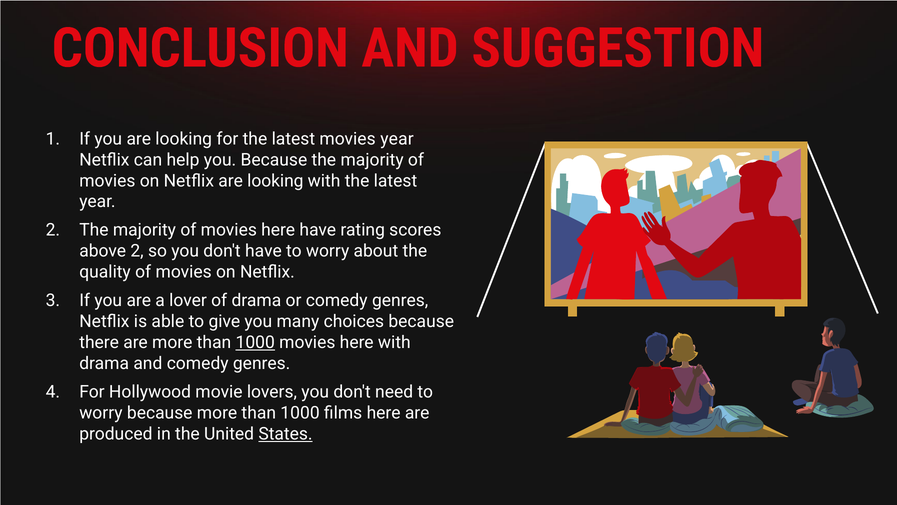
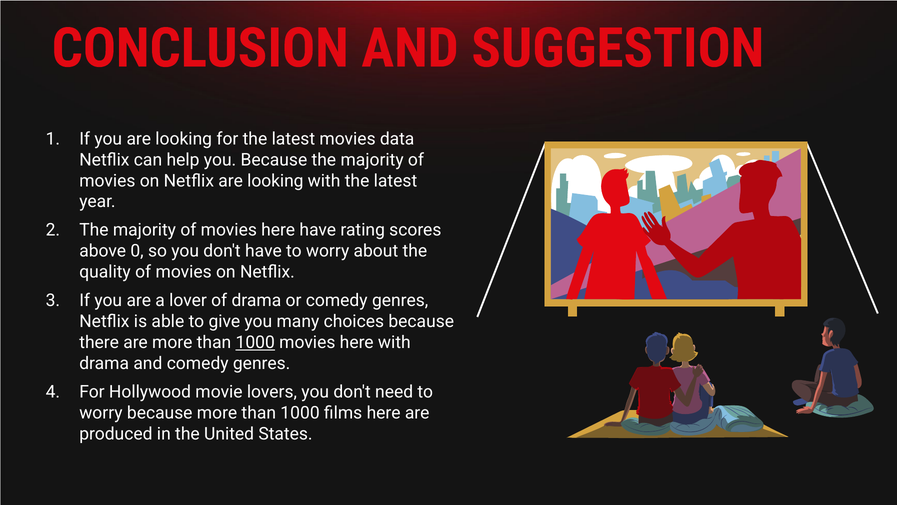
movies year: year -> data
above 2: 2 -> 0
States underline: present -> none
